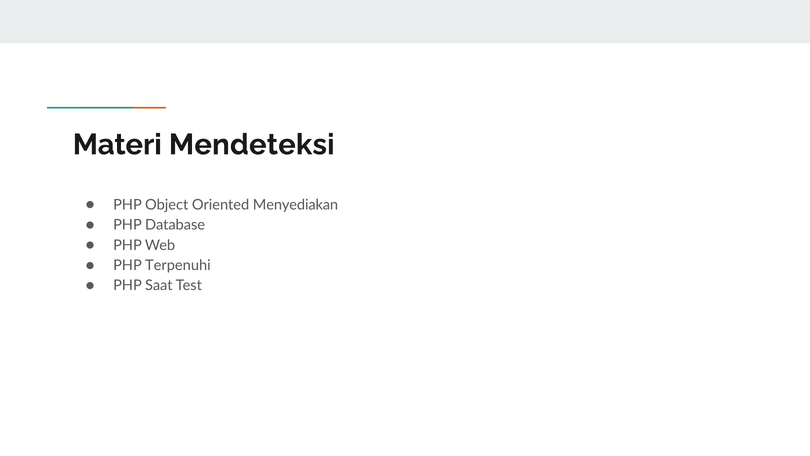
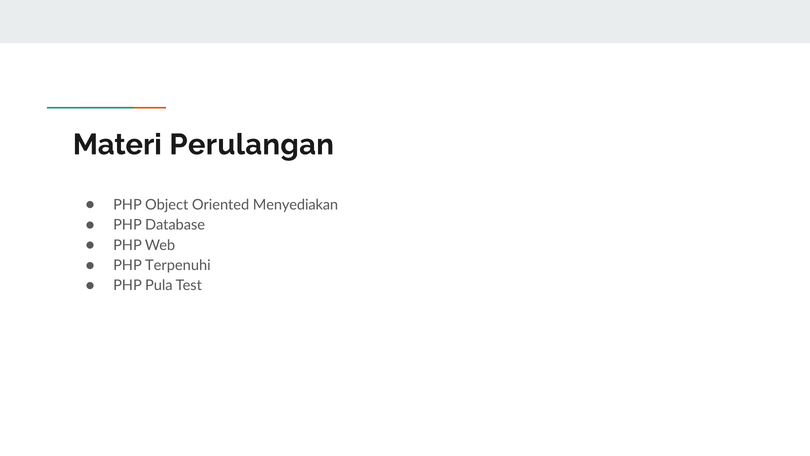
Mendeteksi: Mendeteksi -> Perulangan
Saat: Saat -> Pula
